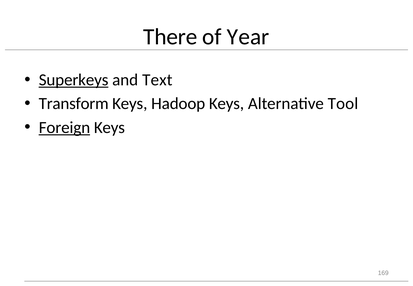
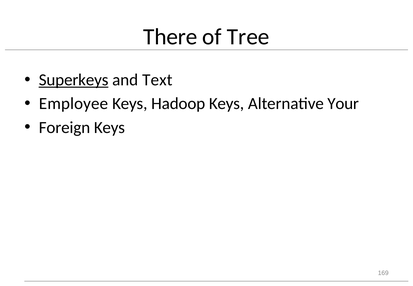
Year: Year -> Tree
Transform: Transform -> Employee
Tool: Tool -> Your
Foreign underline: present -> none
